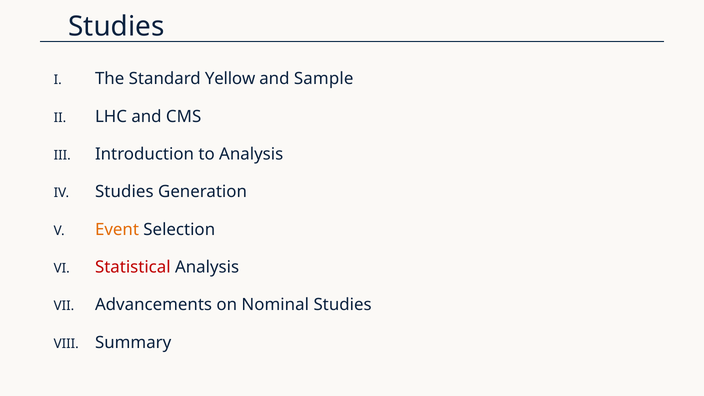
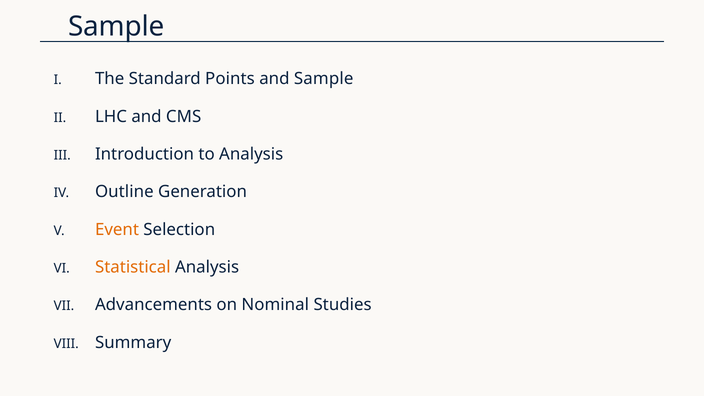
Studies at (116, 27): Studies -> Sample
Yellow: Yellow -> Points
Studies at (124, 192): Studies -> Outline
Statistical colour: red -> orange
